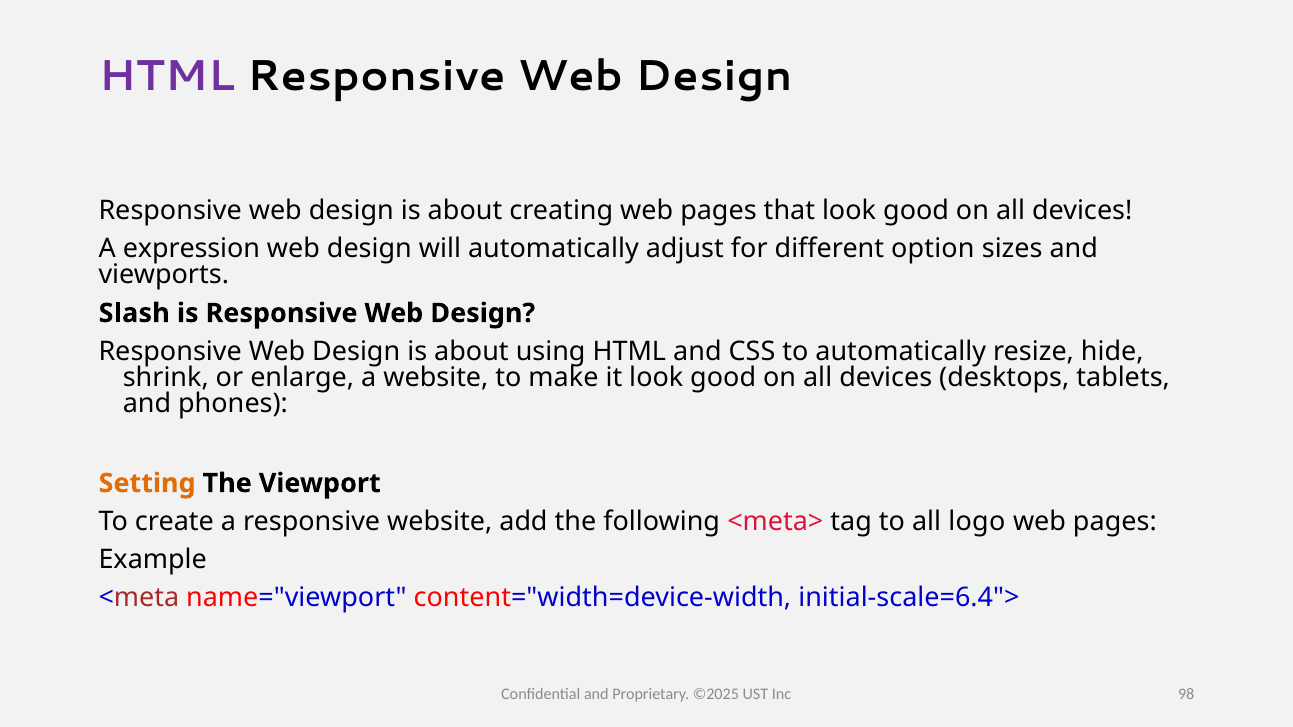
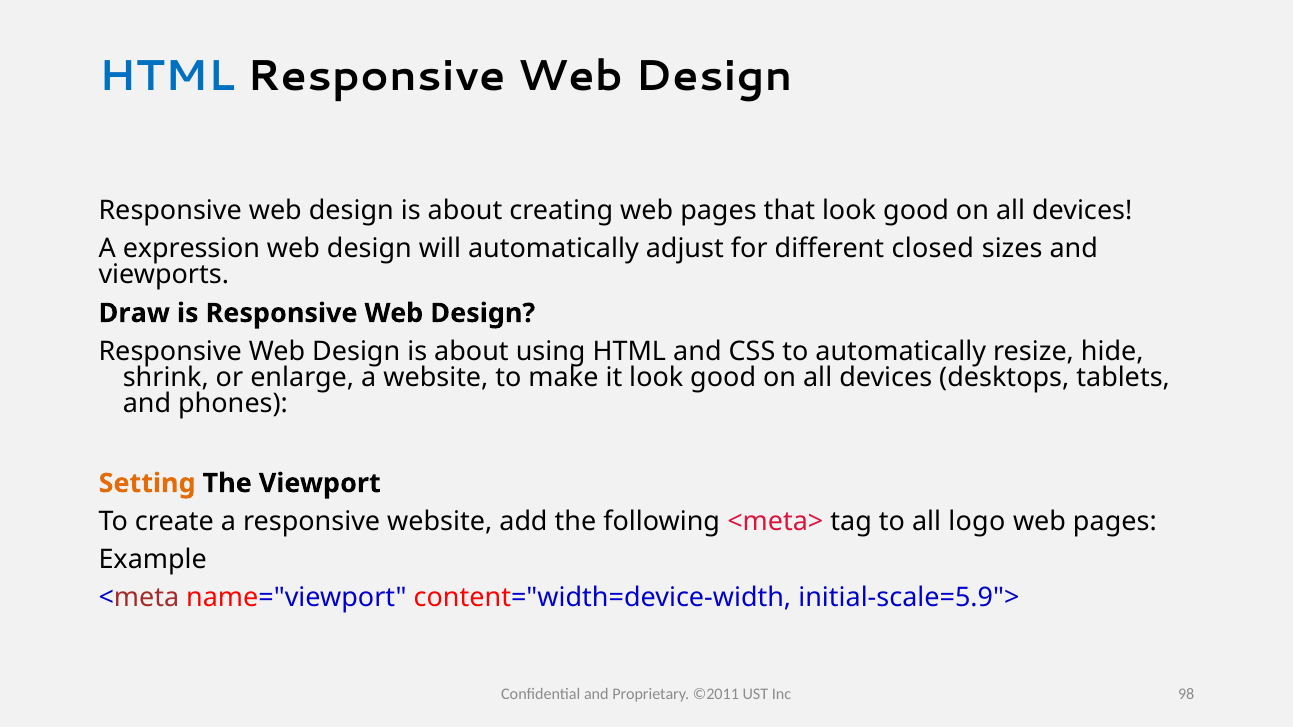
HTML at (167, 77) colour: purple -> blue
option: option -> closed
Slash: Slash -> Draw
initial-scale=6.4">: initial-scale=6.4"> -> initial-scale=5.9">
©2025: ©2025 -> ©2011
